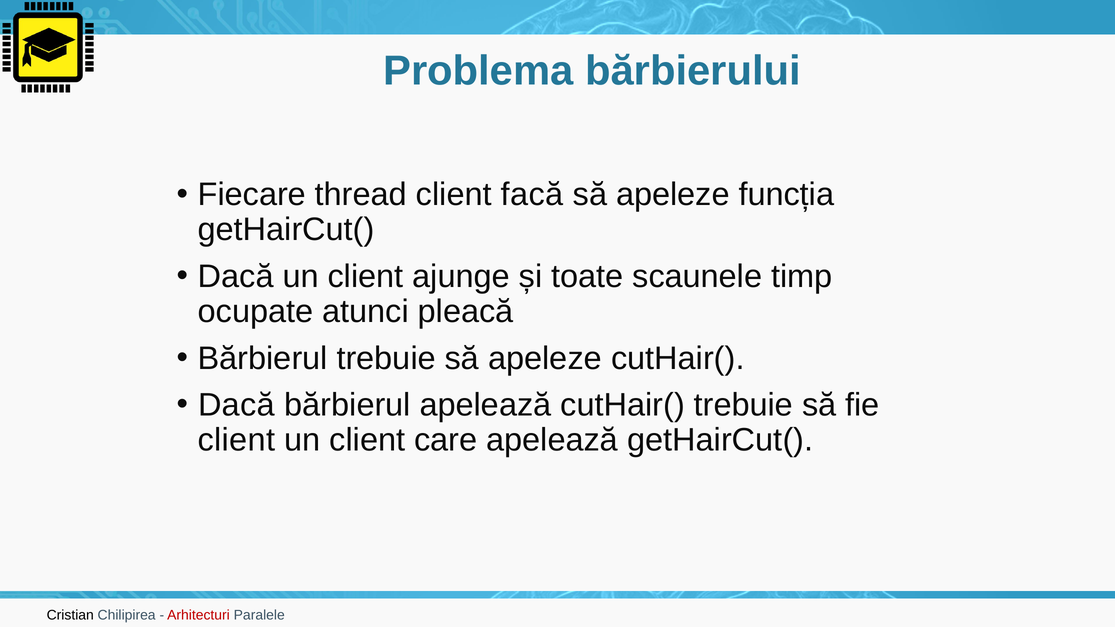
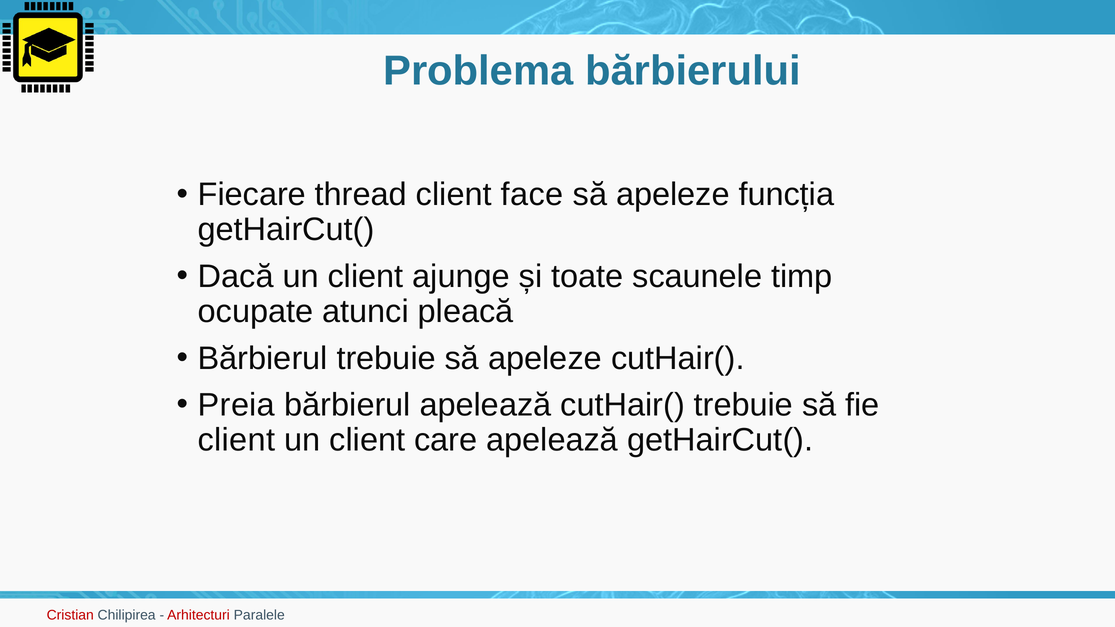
facă: facă -> face
Dacă at (236, 405): Dacă -> Preia
Cristian colour: black -> red
